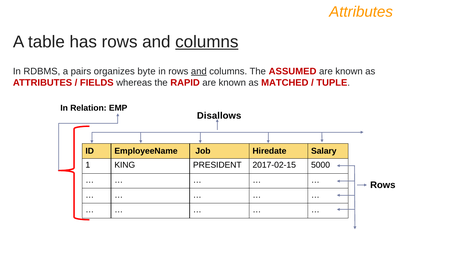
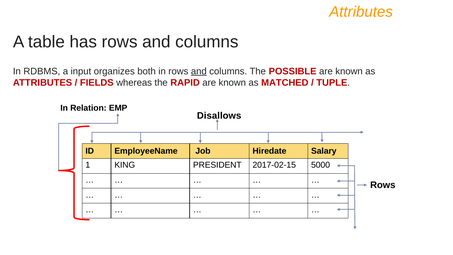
columns at (207, 42) underline: present -> none
pairs: pairs -> input
byte: byte -> both
ASSUMED: ASSUMED -> POSSIBLE
